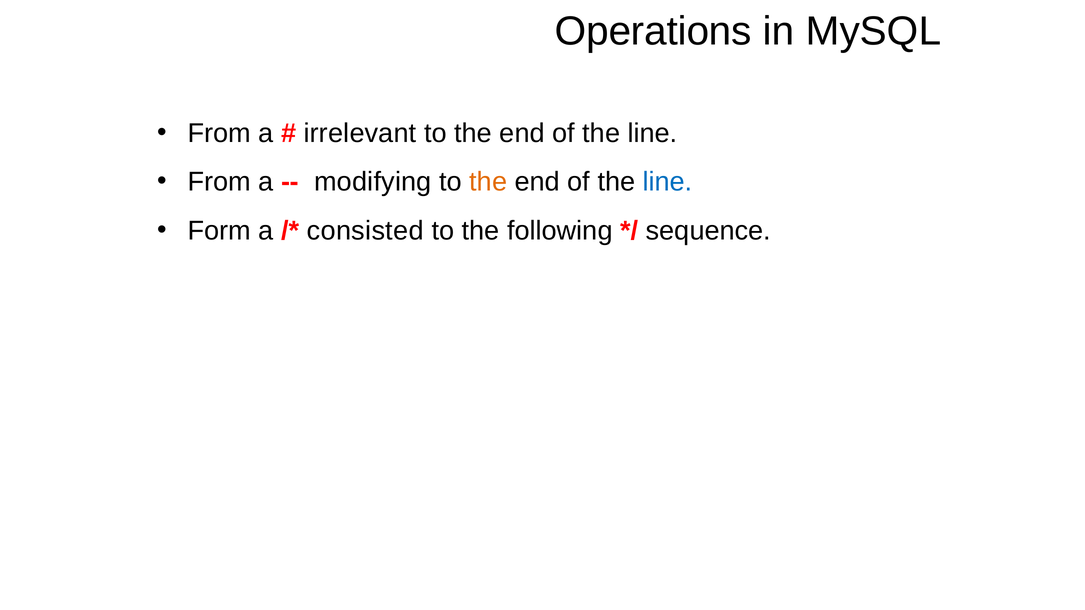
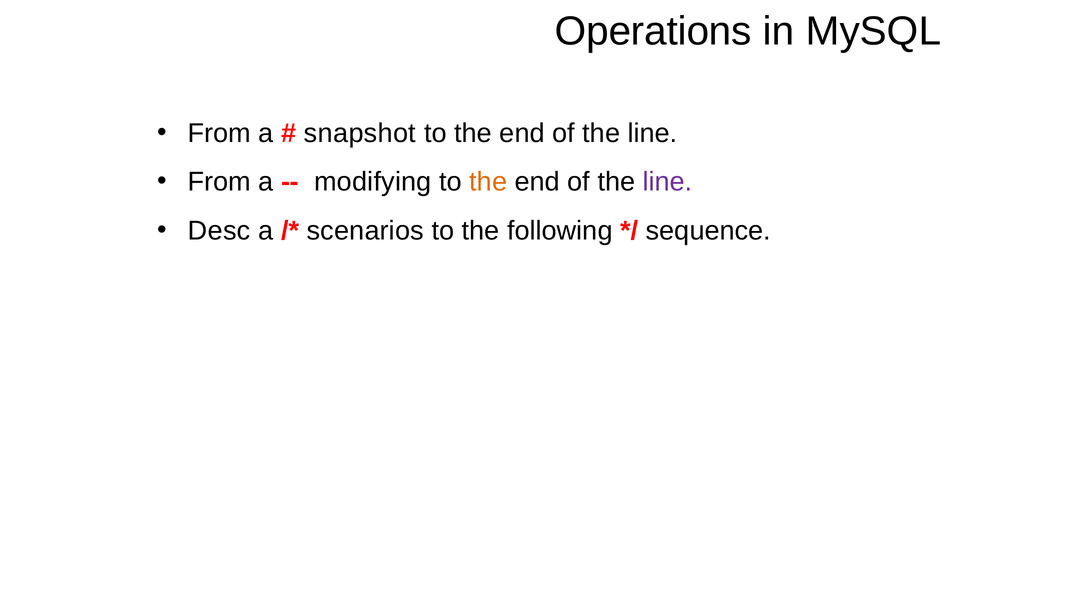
irrelevant: irrelevant -> snapshot
line at (668, 182) colour: blue -> purple
Form: Form -> Desc
consisted: consisted -> scenarios
